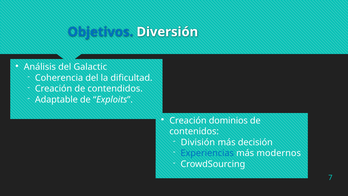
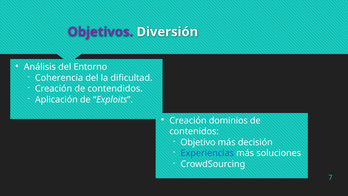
Objetivos colour: blue -> purple
Galactic: Galactic -> Entorno
Adaptable: Adaptable -> Aplicación
División: División -> Objetivo
modernos: modernos -> soluciones
